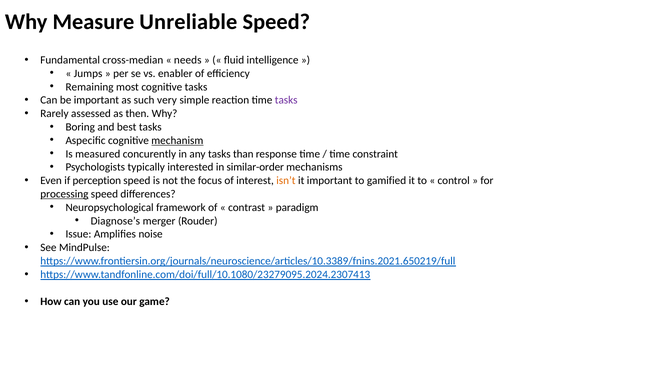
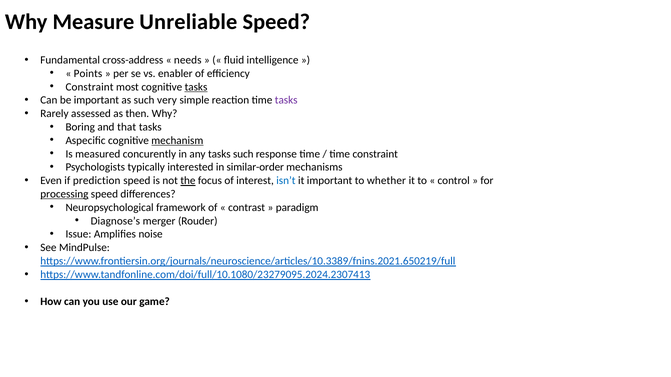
cross-median: cross-median -> cross-address
Jumps: Jumps -> Points
Remaining at (90, 87): Remaining -> Constraint
tasks at (196, 87) underline: none -> present
best: best -> that
tasks than: than -> such
perception: perception -> prediction
the underline: none -> present
isn’t colour: orange -> blue
gamified: gamified -> whether
